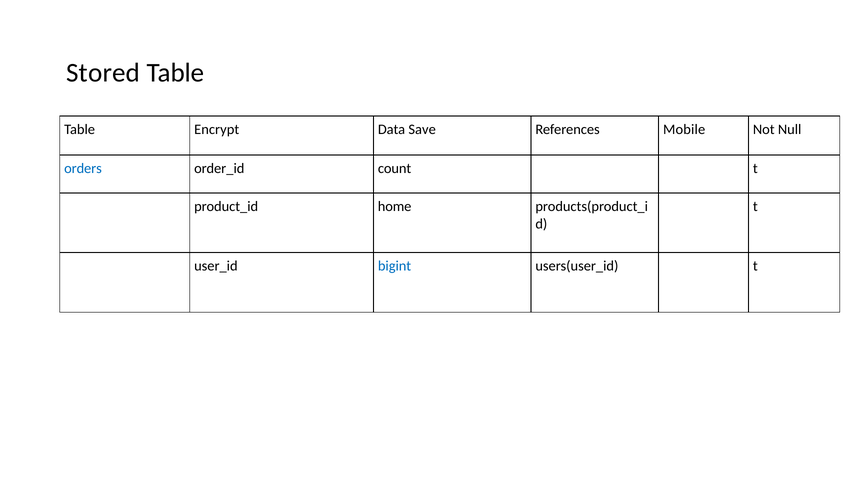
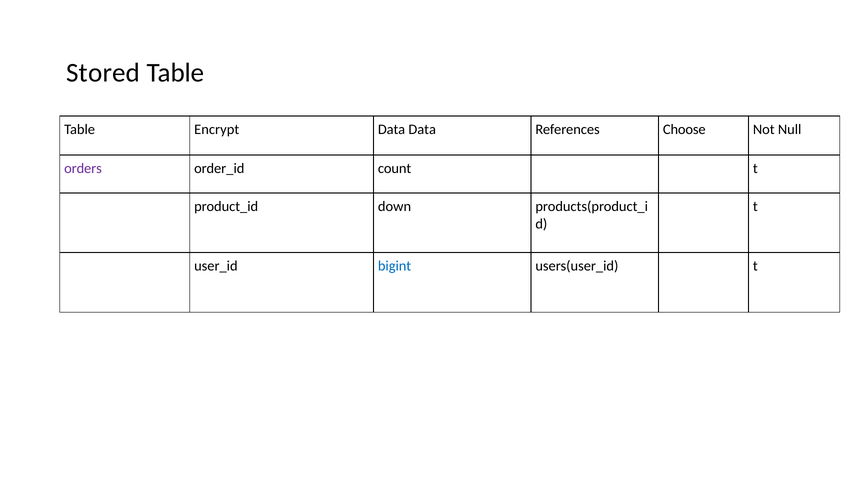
Data Save: Save -> Data
Mobile: Mobile -> Choose
orders colour: blue -> purple
home: home -> down
